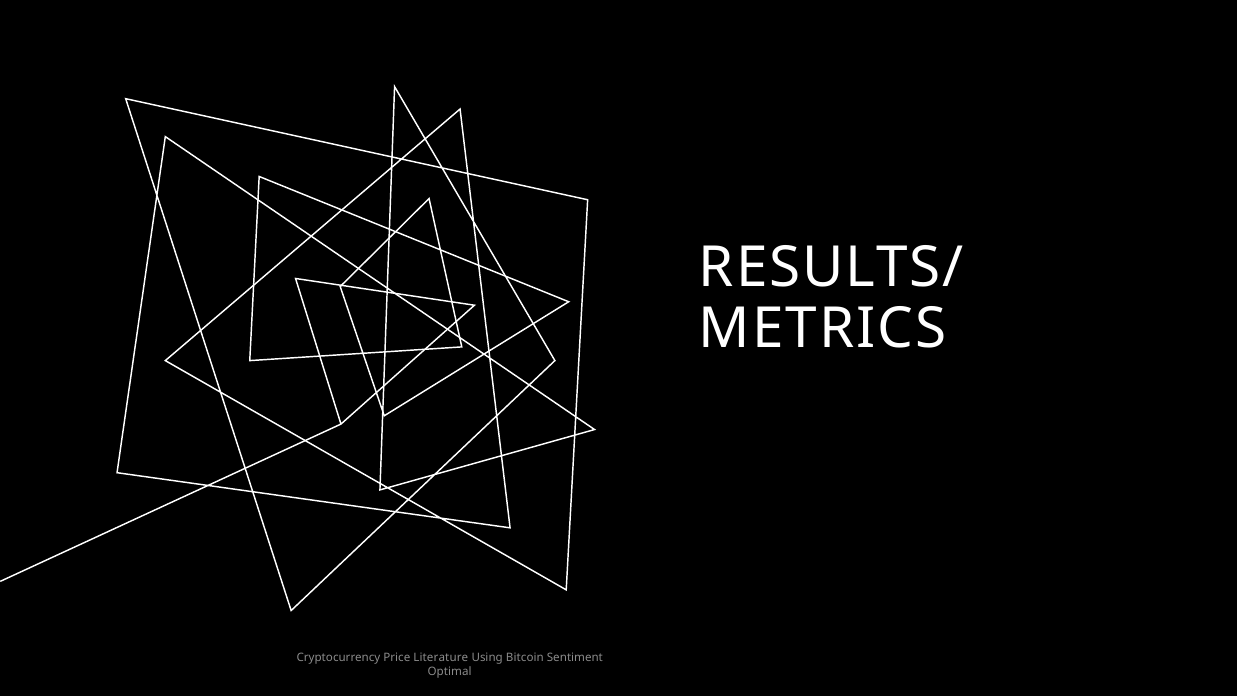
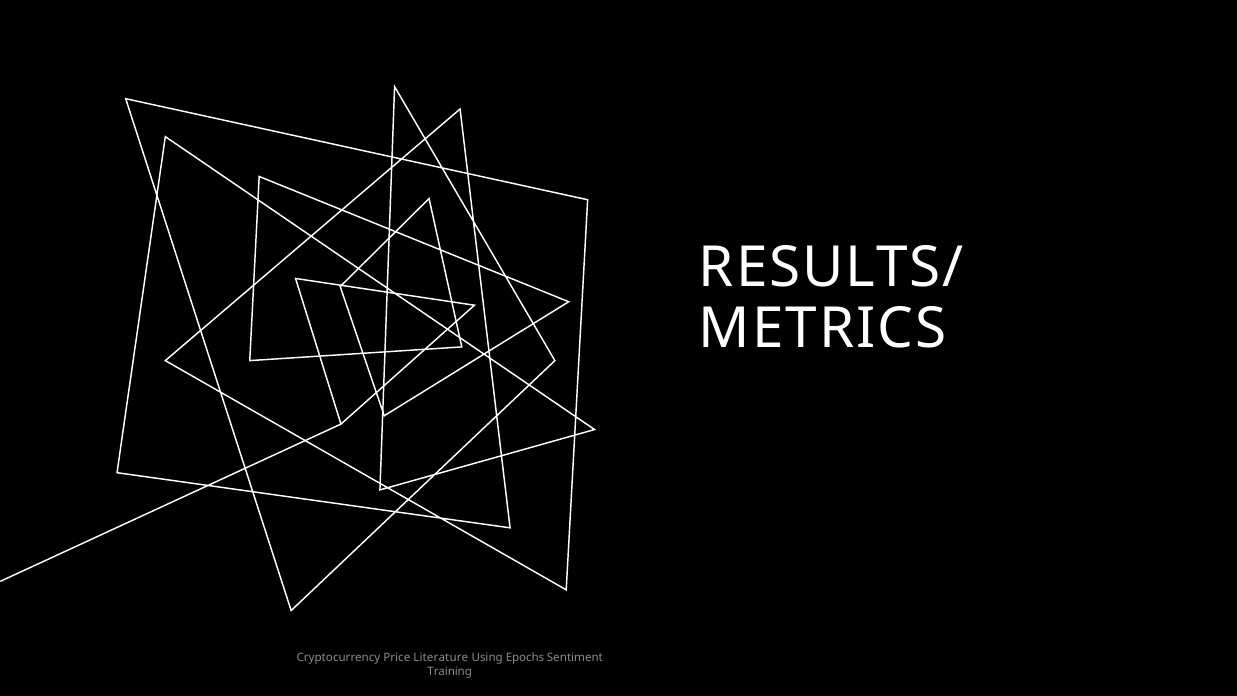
Bitcoin: Bitcoin -> Epochs
Optimal: Optimal -> Training
